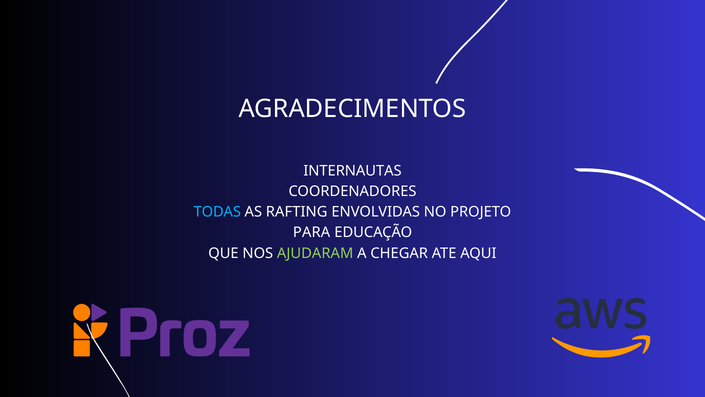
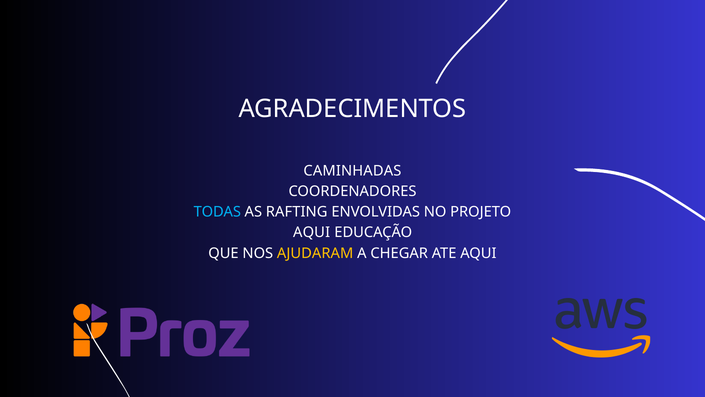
INTERNAUTAS: INTERNAUTAS -> CAMINHADAS
PARA at (312, 232): PARA -> AQUI
AJUDARAM colour: light green -> yellow
